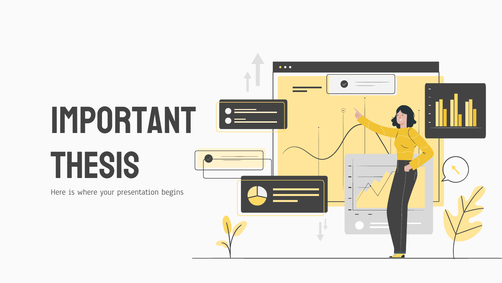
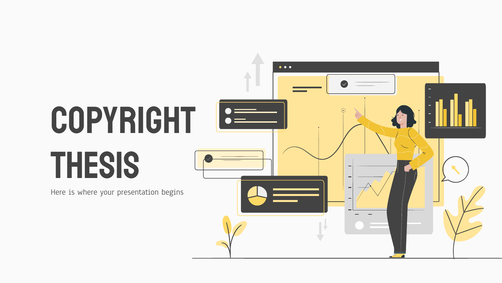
IMPORTANT: IMPORTANT -> COPYRIGHT
